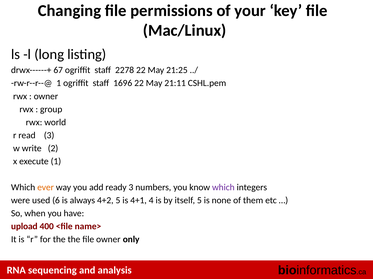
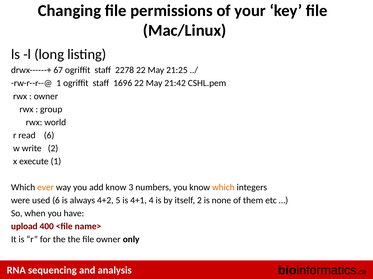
21:11: 21:11 -> 21:42
read 3: 3 -> 6
add ready: ready -> know
which at (223, 188) colour: purple -> orange
itself 5: 5 -> 2
